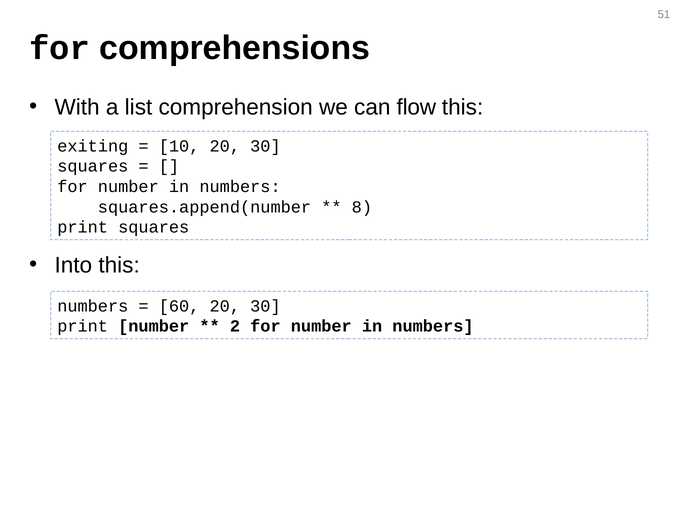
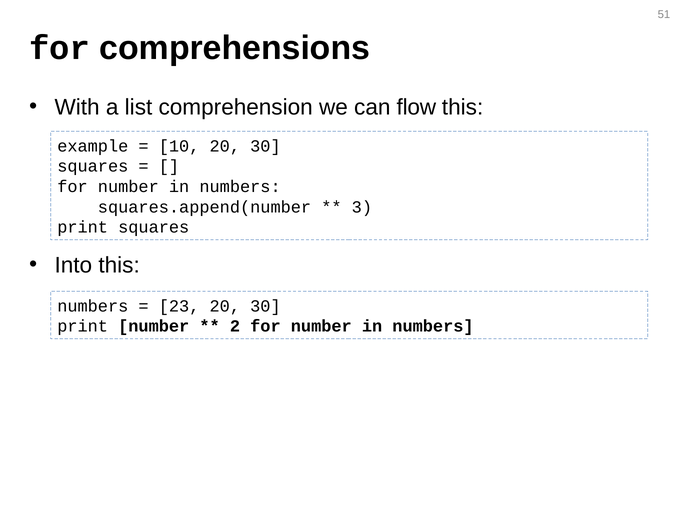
exiting: exiting -> example
8: 8 -> 3
60: 60 -> 23
